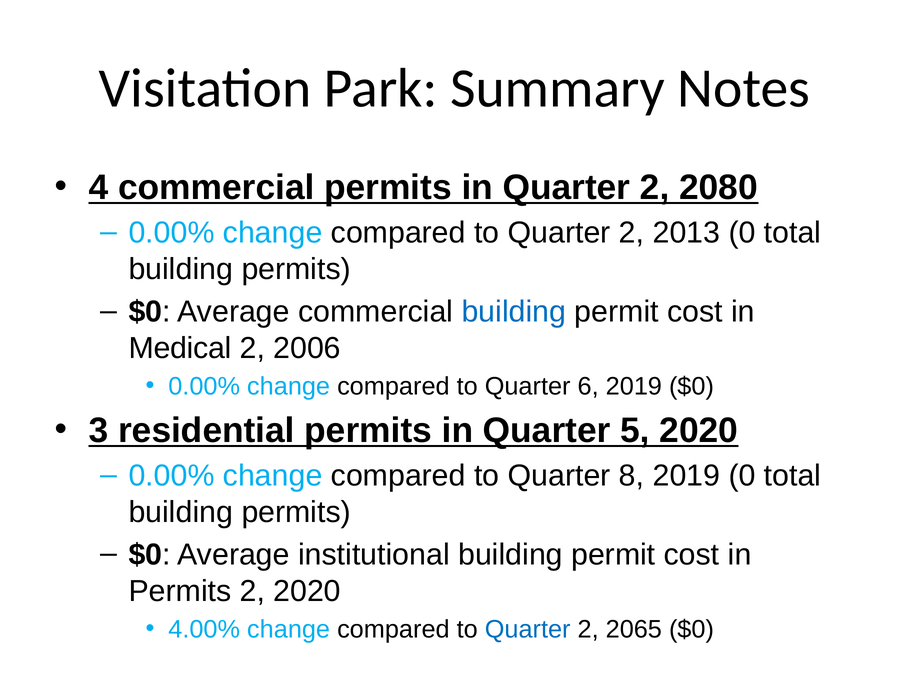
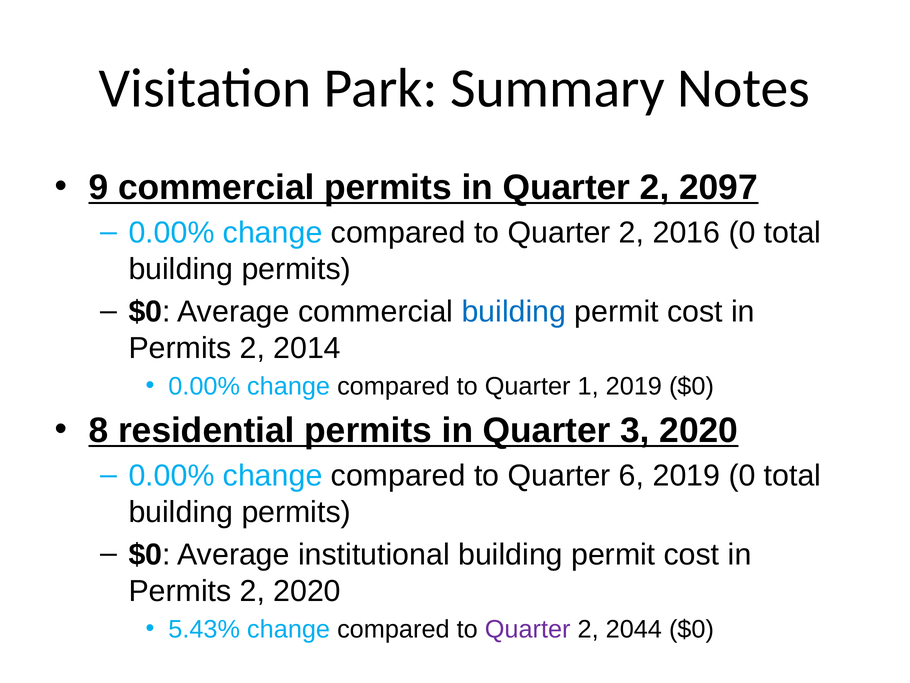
4: 4 -> 9
2080: 2080 -> 2097
2013: 2013 -> 2016
Medical at (180, 348): Medical -> Permits
2006: 2006 -> 2014
6: 6 -> 1
3: 3 -> 8
5: 5 -> 3
8: 8 -> 6
4.00%: 4.00% -> 5.43%
Quarter at (528, 629) colour: blue -> purple
2065: 2065 -> 2044
